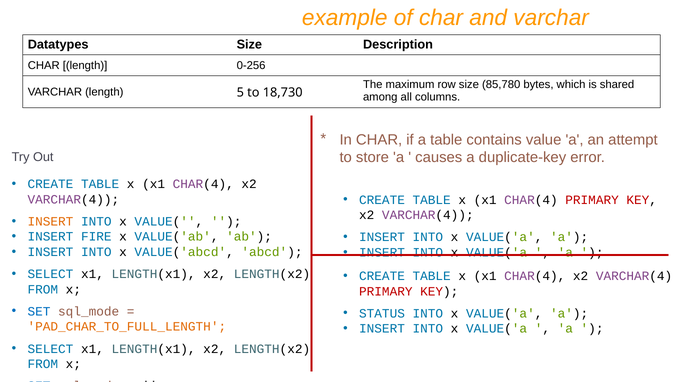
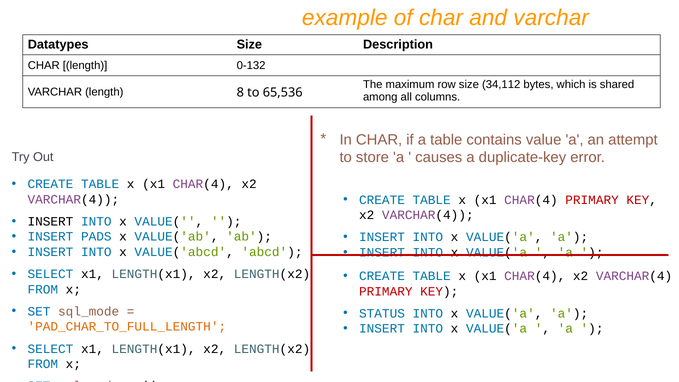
0-256: 0-256 -> 0-132
85,780: 85,780 -> 34,112
5: 5 -> 8
18,730: 18,730 -> 65,536
INSERT at (50, 221) colour: orange -> black
FIRE: FIRE -> PADS
